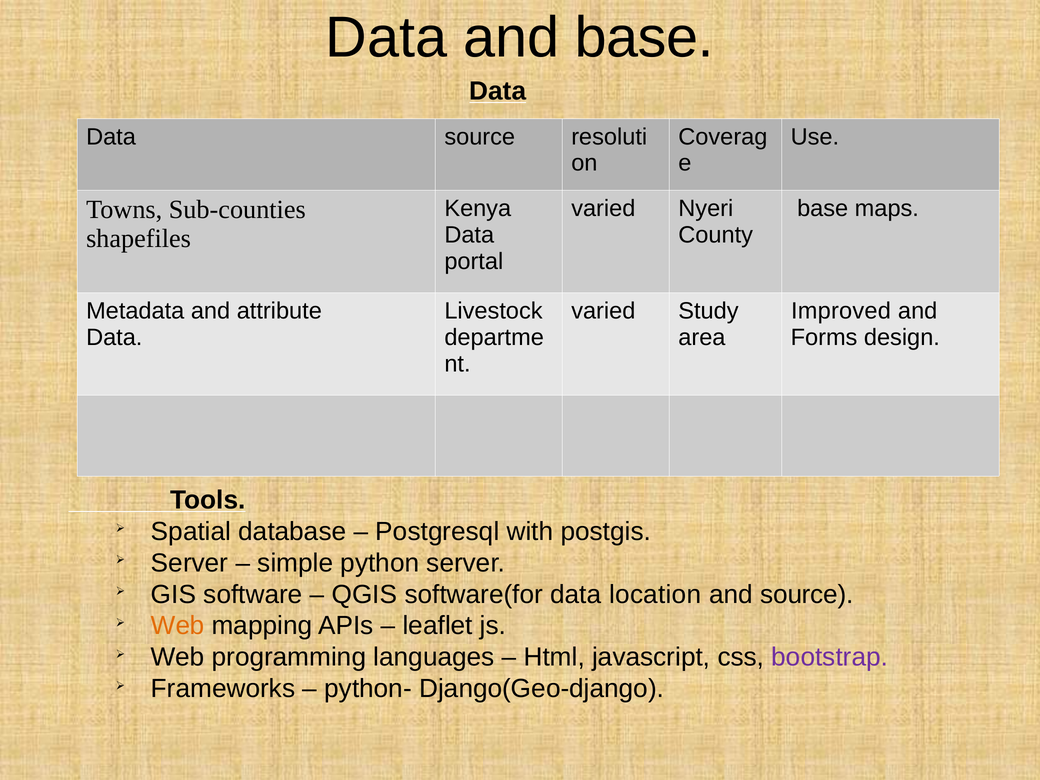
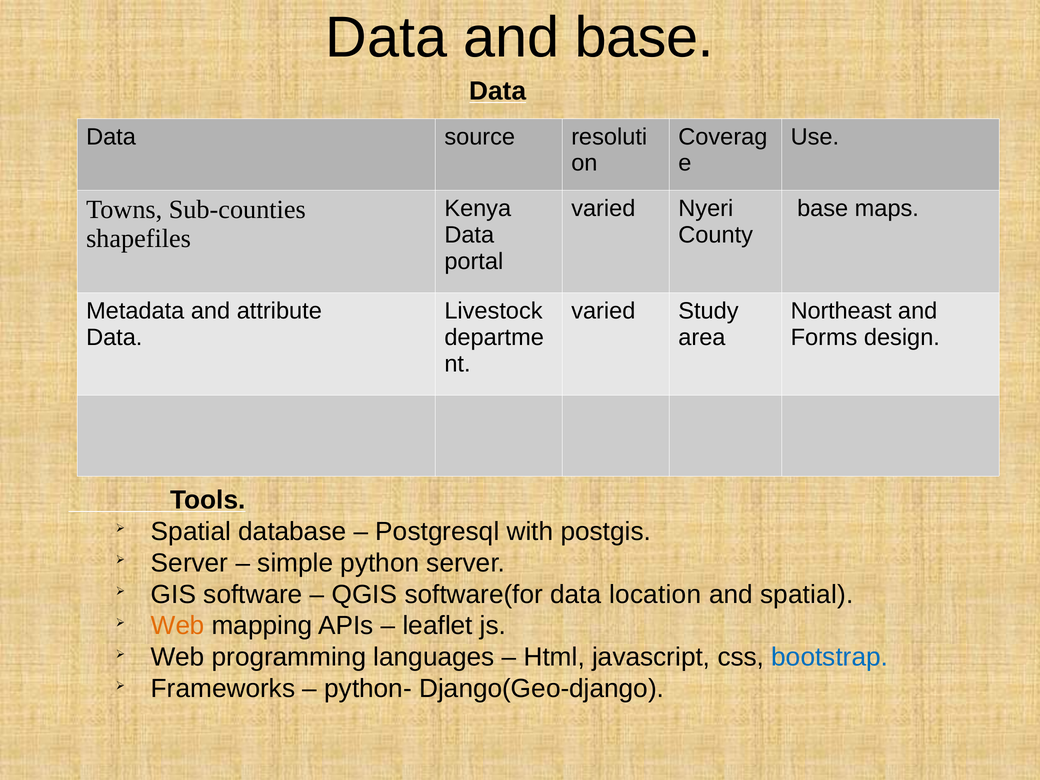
Improved: Improved -> Northeast
and source: source -> spatial
bootstrap colour: purple -> blue
